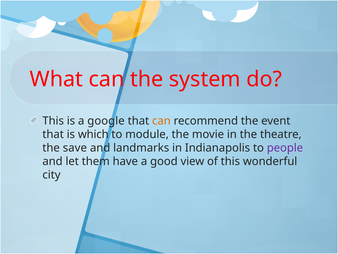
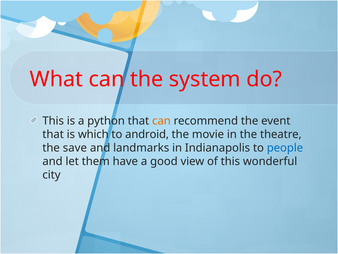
google: google -> python
module: module -> android
people colour: purple -> blue
